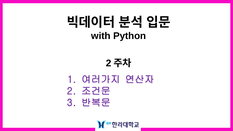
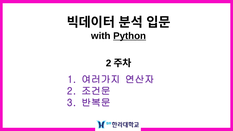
Python underline: none -> present
